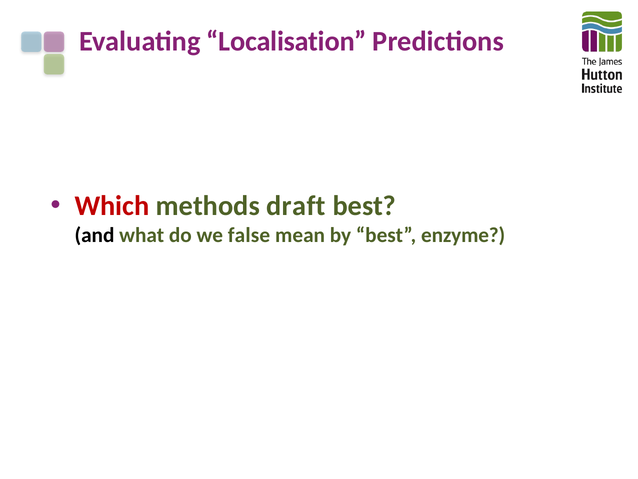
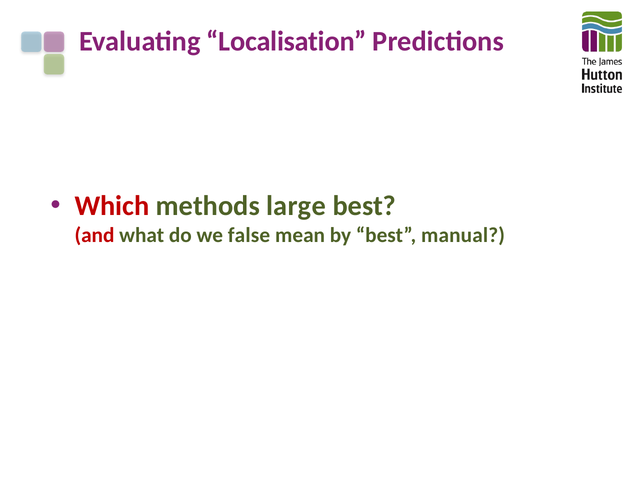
draft: draft -> large
and colour: black -> red
enzyme: enzyme -> manual
